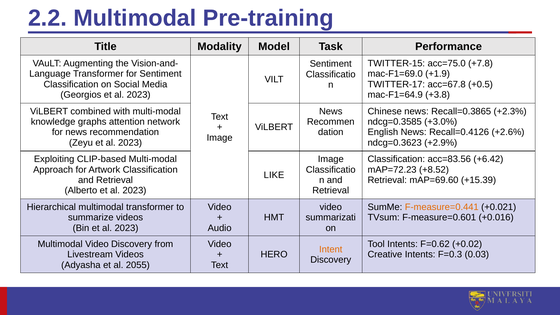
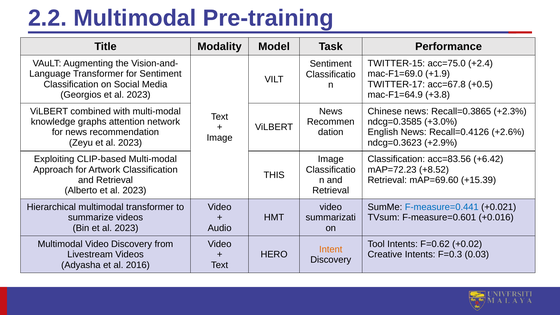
+7.8: +7.8 -> +2.4
LIKE: LIKE -> THIS
F-measure=0.441 colour: orange -> blue
2055: 2055 -> 2016
